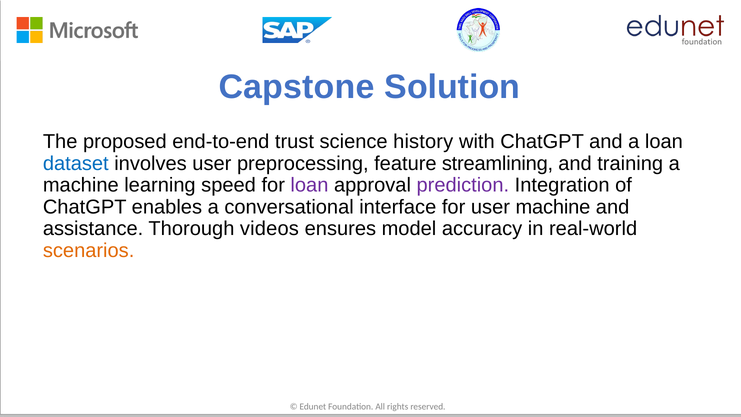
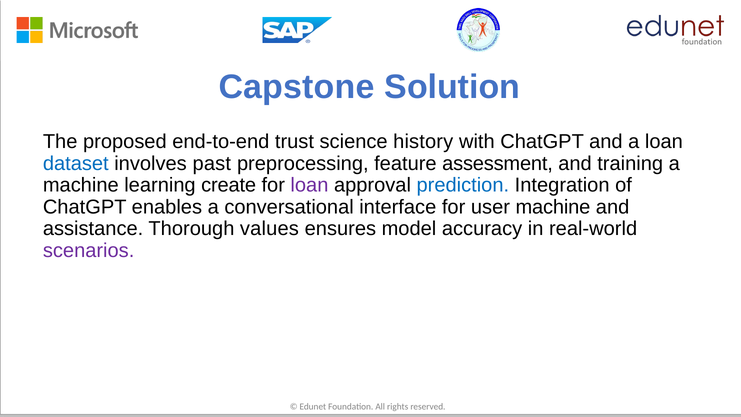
involves user: user -> past
streamlining: streamlining -> assessment
speed: speed -> create
prediction colour: purple -> blue
videos: videos -> values
scenarios colour: orange -> purple
